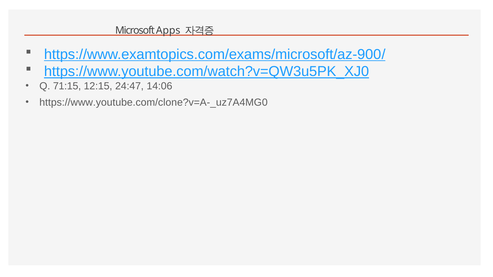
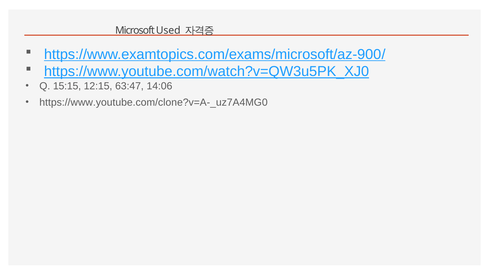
Apps: Apps -> Used
71:15: 71:15 -> 15:15
24:47: 24:47 -> 63:47
